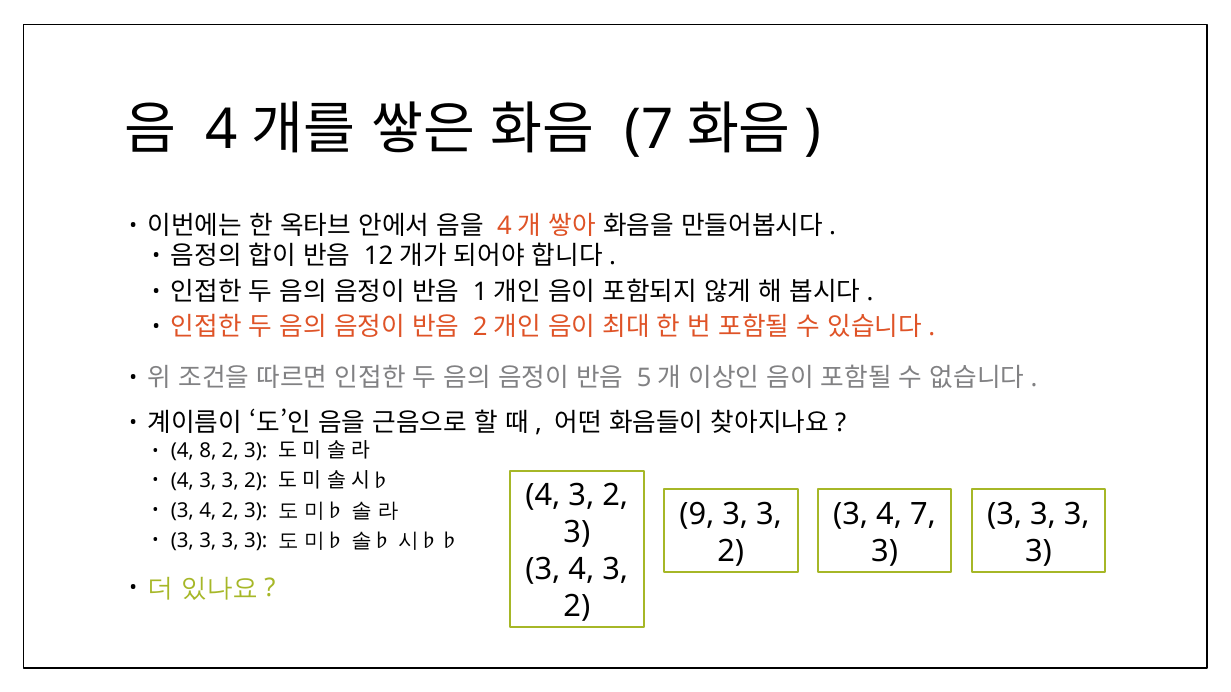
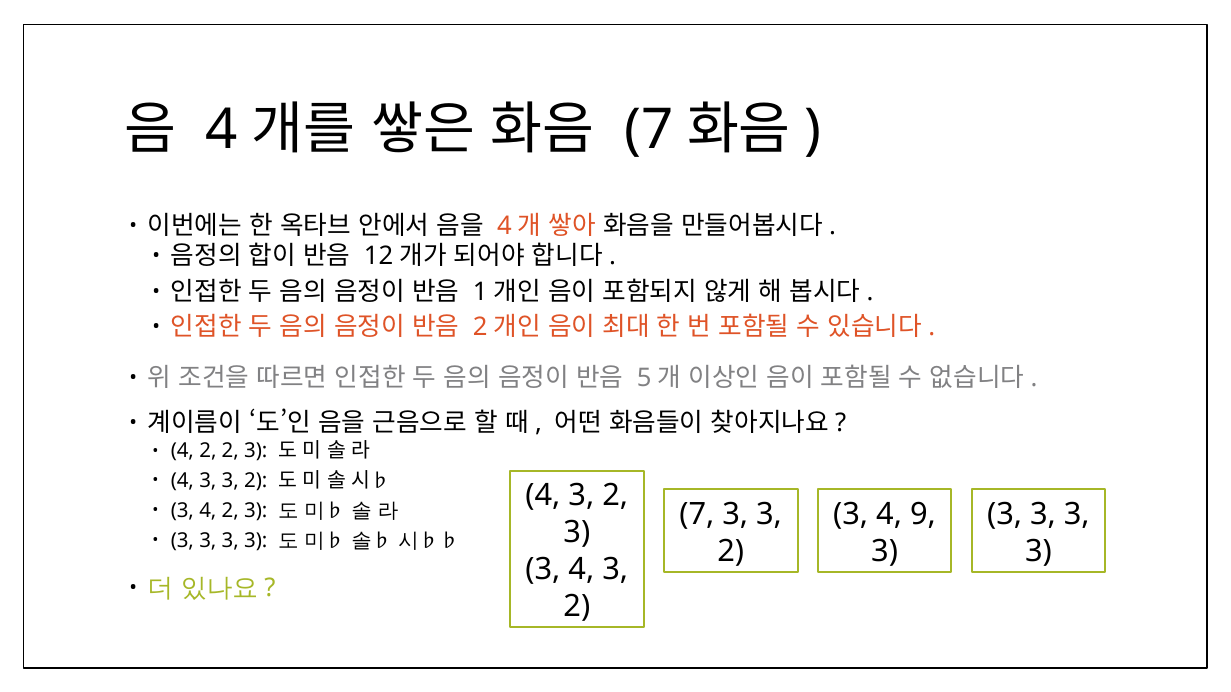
8 at (208, 451): 8 -> 2
9 at (697, 515): 9 -> 7
4 7: 7 -> 9
